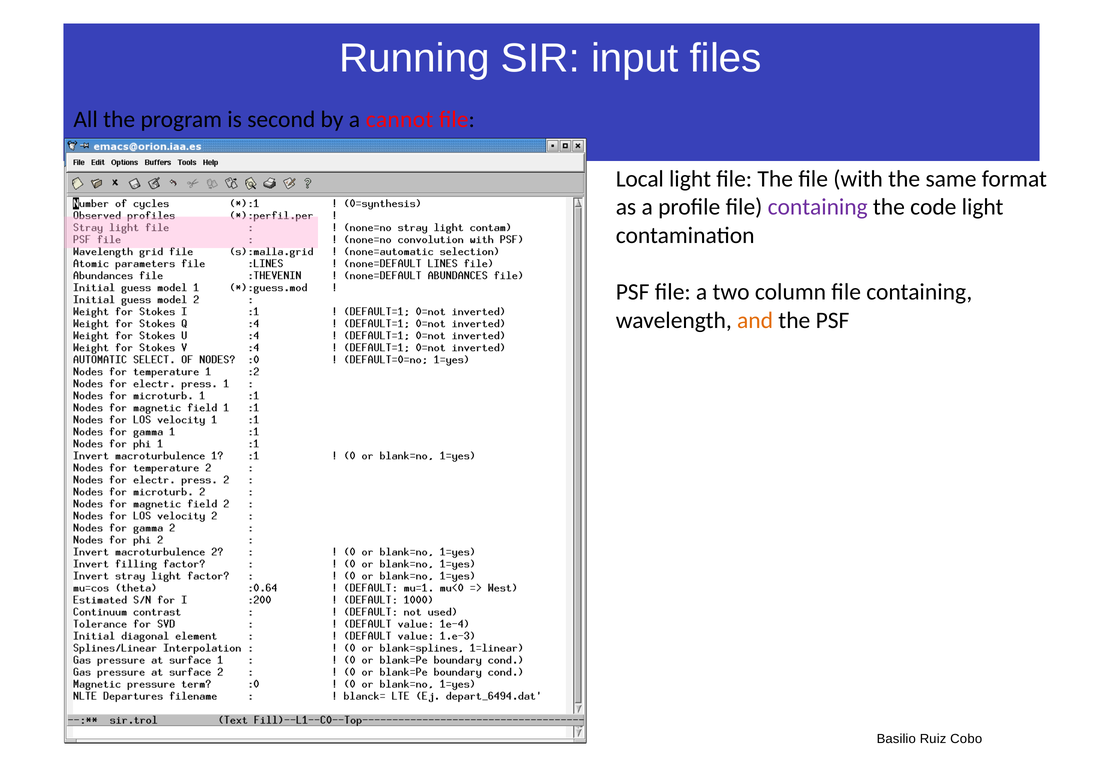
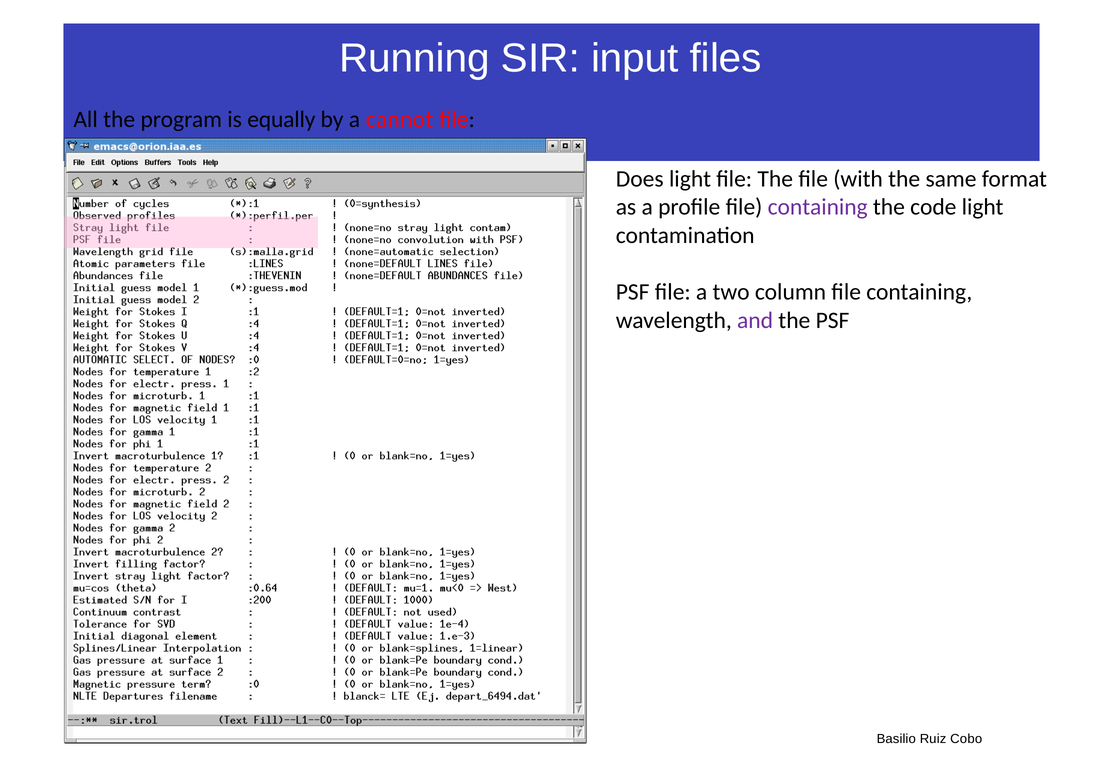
second: second -> equally
Local: Local -> Does
and colour: orange -> purple
